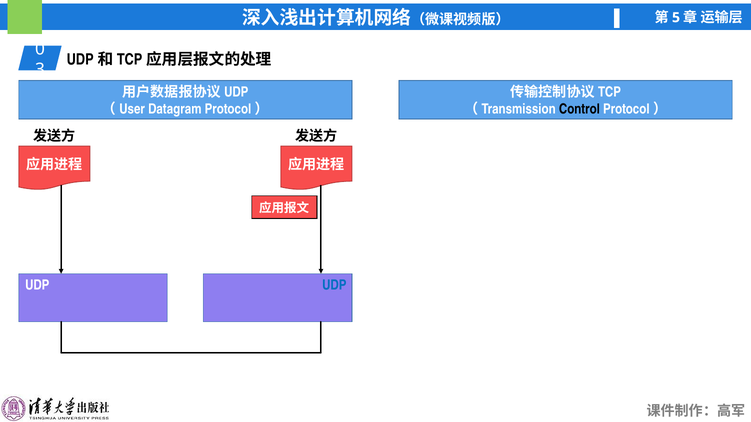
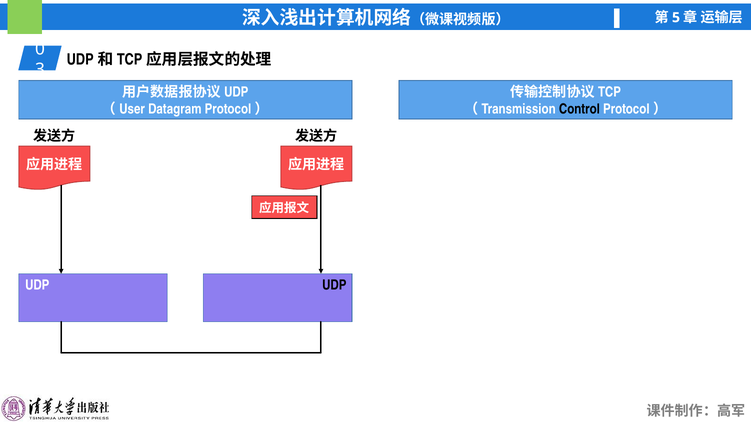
UDP at (334, 285) colour: blue -> black
